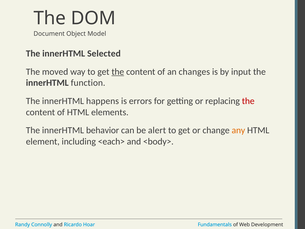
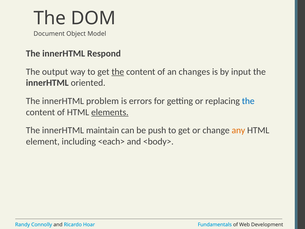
Selected: Selected -> Respond
moved: moved -> output
function: function -> oriented
happens: happens -> problem
the at (248, 101) colour: red -> blue
elements underline: none -> present
behavior: behavior -> maintain
alert: alert -> push
